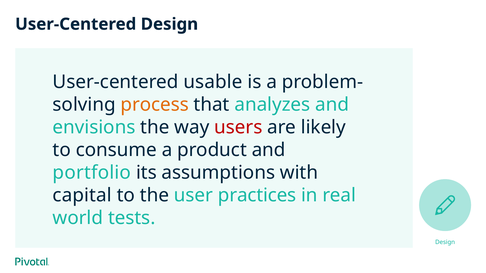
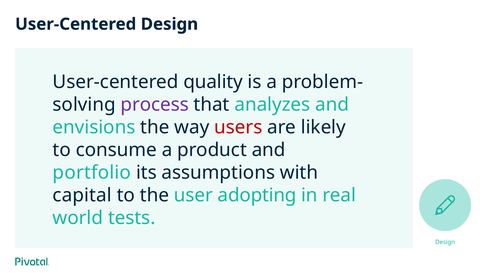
usable: usable -> quality
process colour: orange -> purple
practices: practices -> adopting
